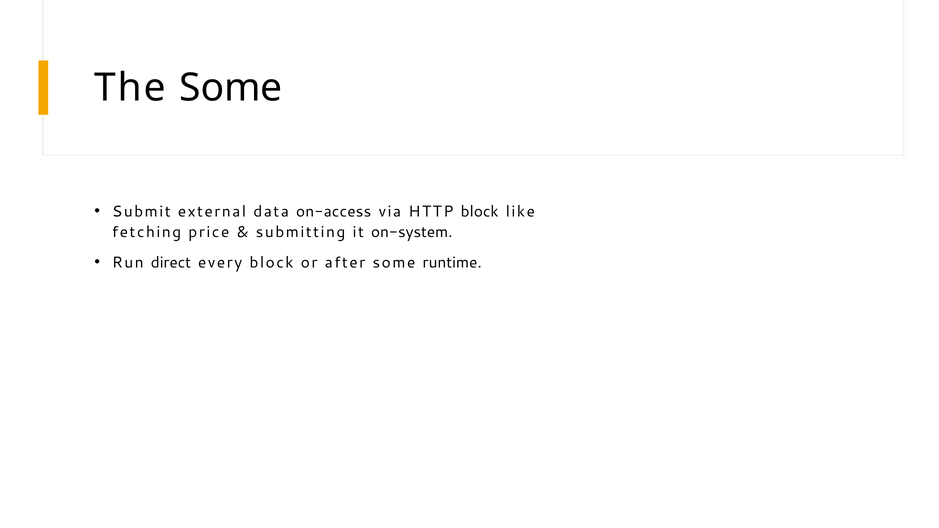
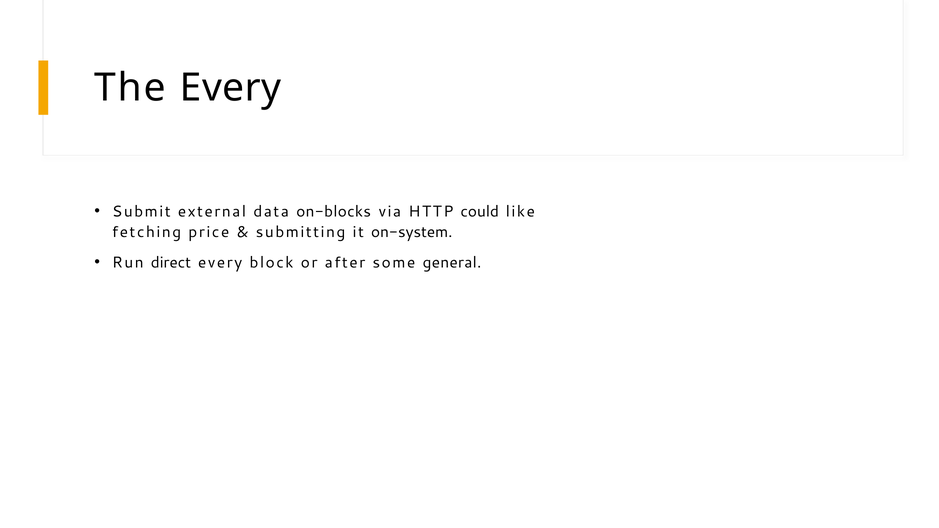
The Some: Some -> Every
on-access: on-access -> on-blocks
HTTP block: block -> could
runtime: runtime -> general
